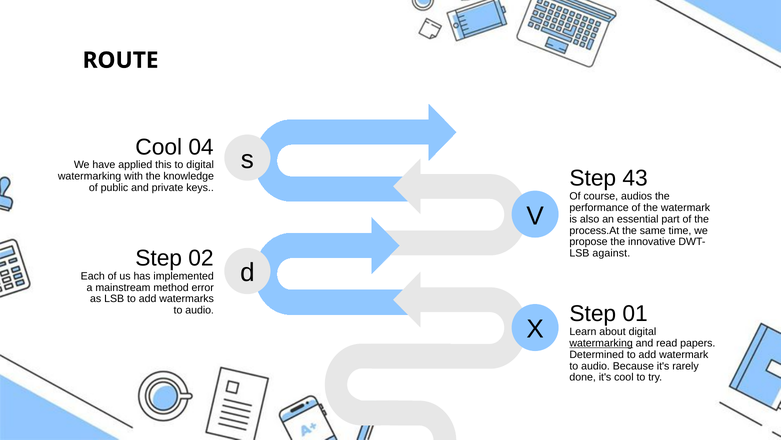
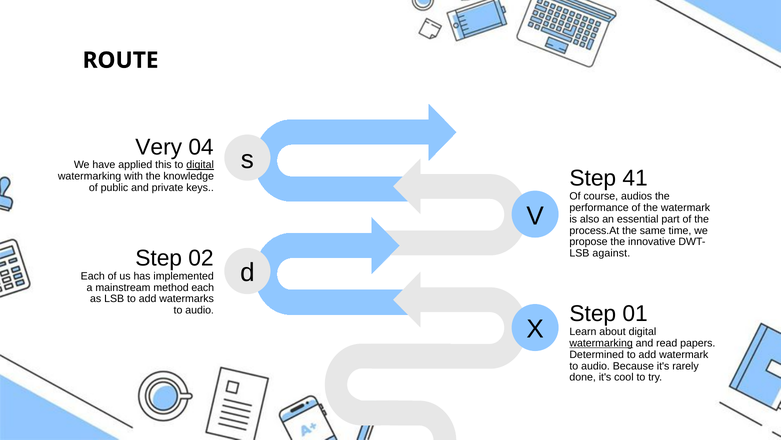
Cool at (159, 147): Cool -> Very
digital at (200, 165) underline: none -> present
43: 43 -> 41
method error: error -> each
